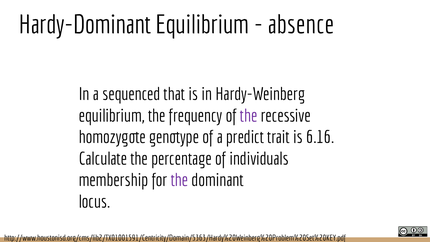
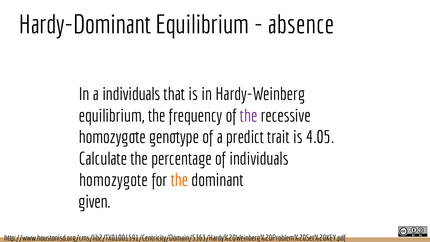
a sequenced: sequenced -> individuals
6.16: 6.16 -> 4.05
membership at (114, 180): membership -> homozygote
the at (179, 180) colour: purple -> orange
locus: locus -> given
